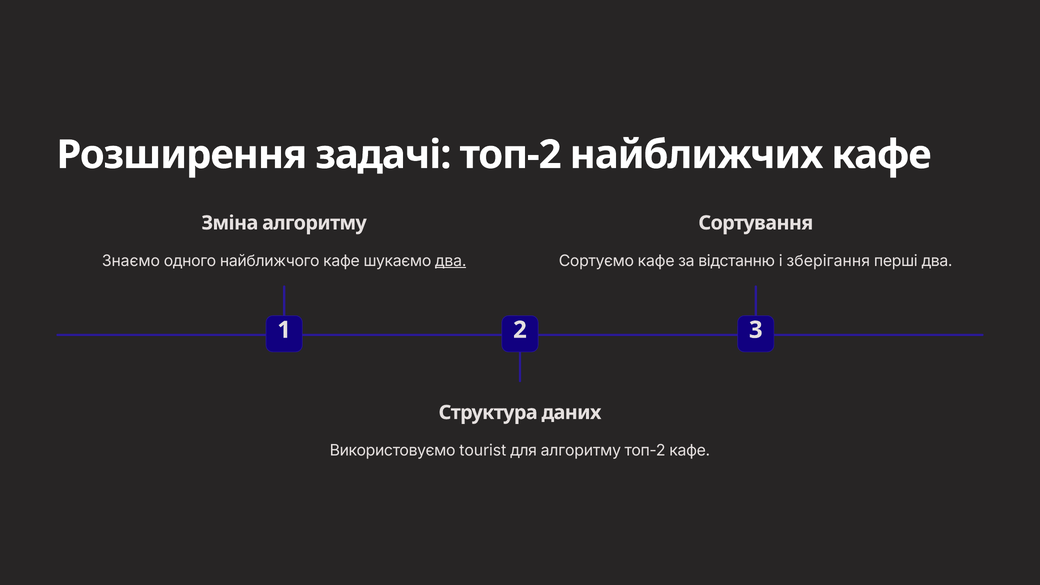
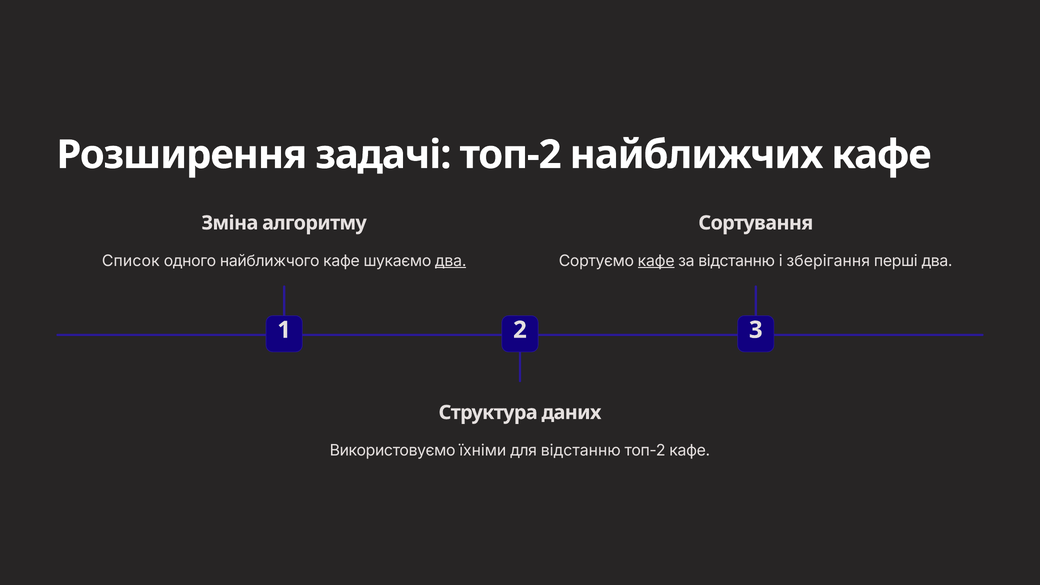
Знаємо: Знаємо -> Список
кафе at (656, 261) underline: none -> present
tourist: tourist -> їхніми
для алгоритму: алгоритму -> відстанню
